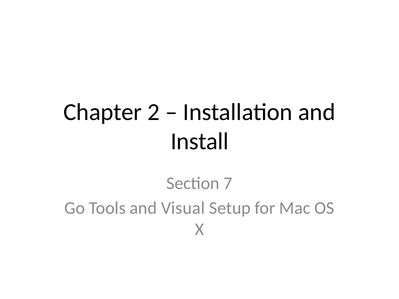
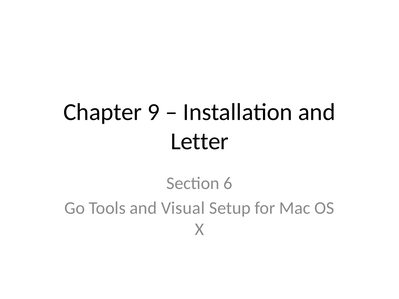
2: 2 -> 9
Install: Install -> Letter
7: 7 -> 6
